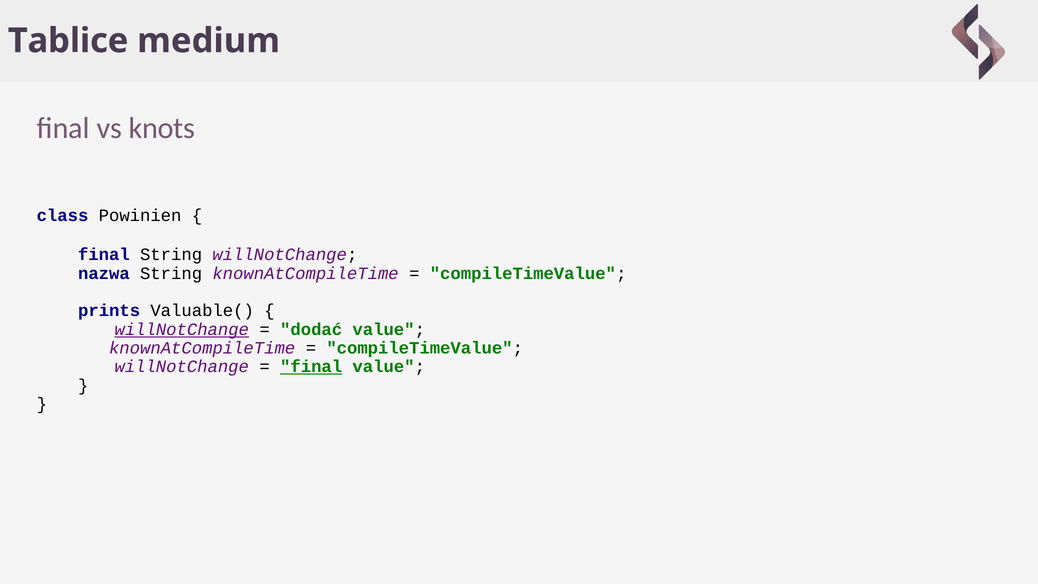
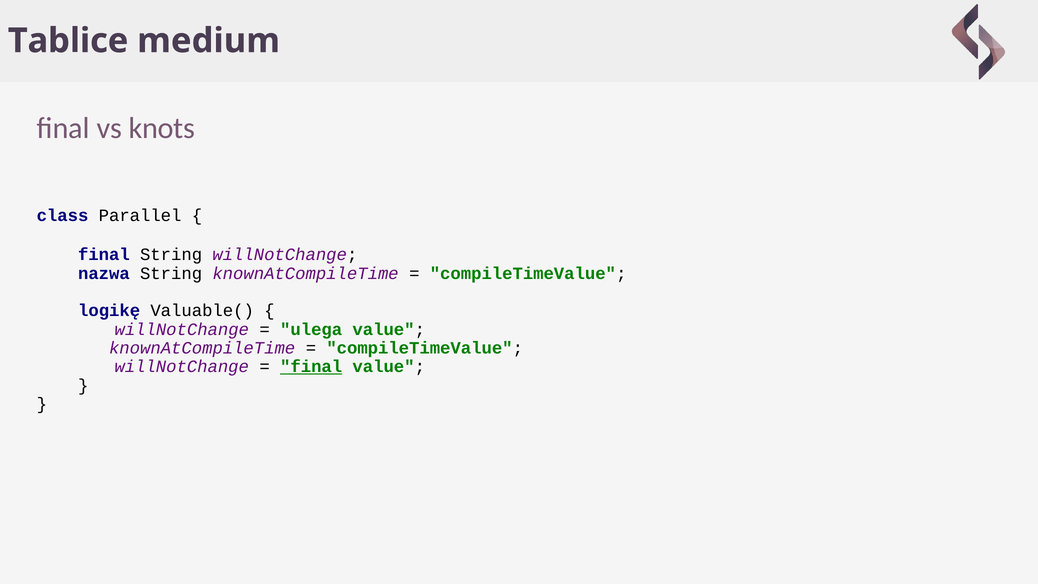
Powinien: Powinien -> Parallel
prints: prints -> logikę
willNotChange at (182, 329) underline: present -> none
dodać: dodać -> ulega
